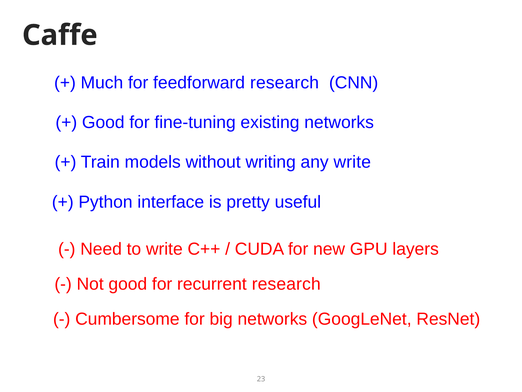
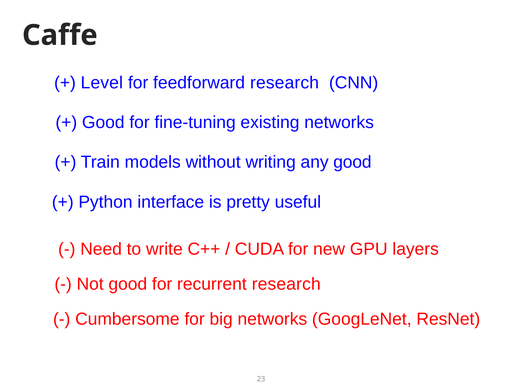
Much: Much -> Level
any write: write -> good
